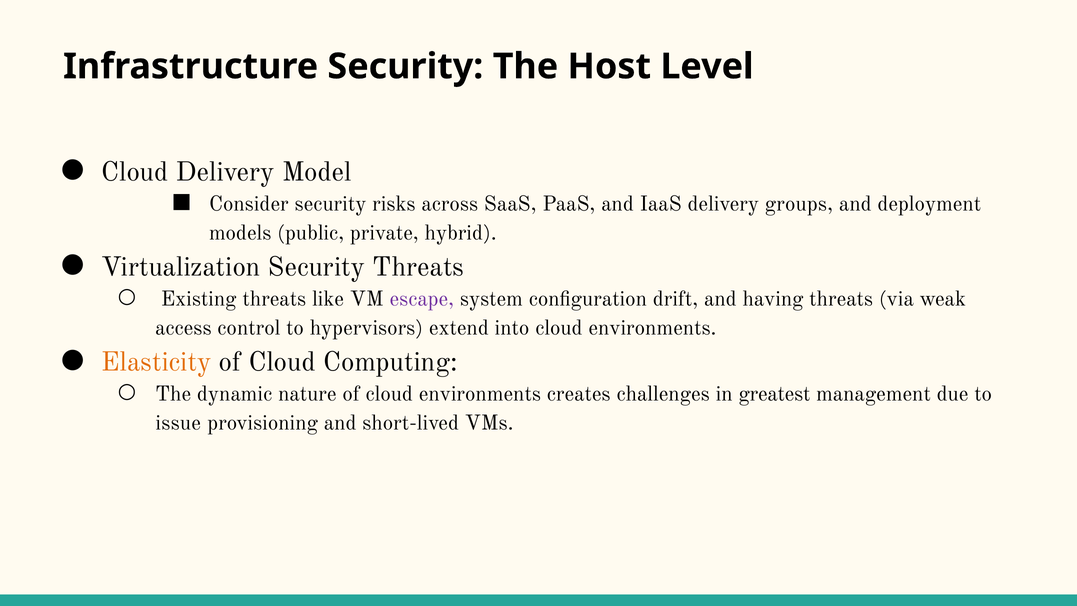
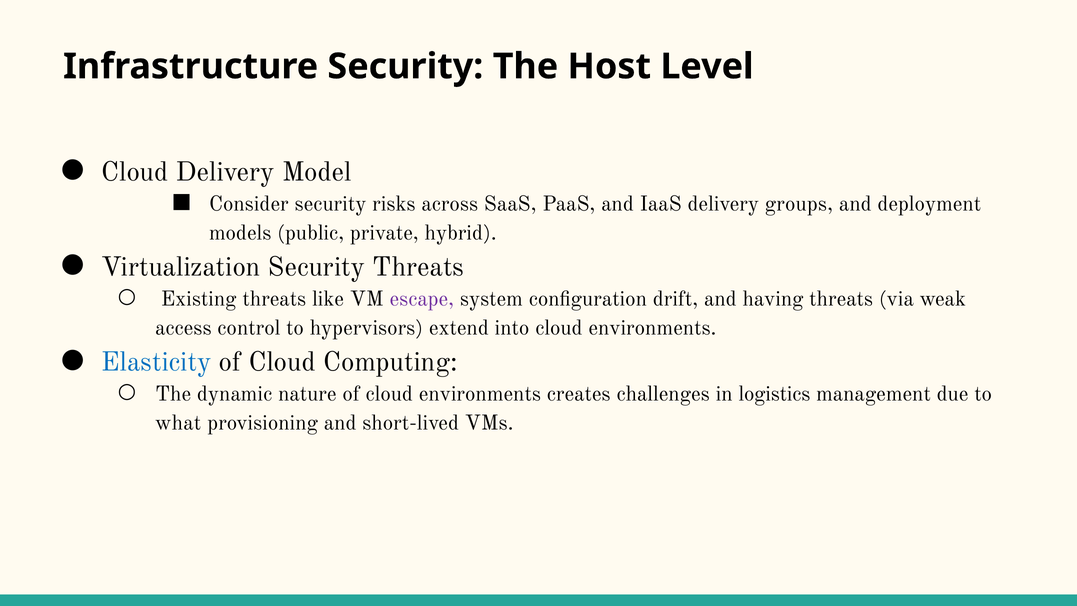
Elasticity colour: orange -> blue
greatest: greatest -> logistics
issue: issue -> what
